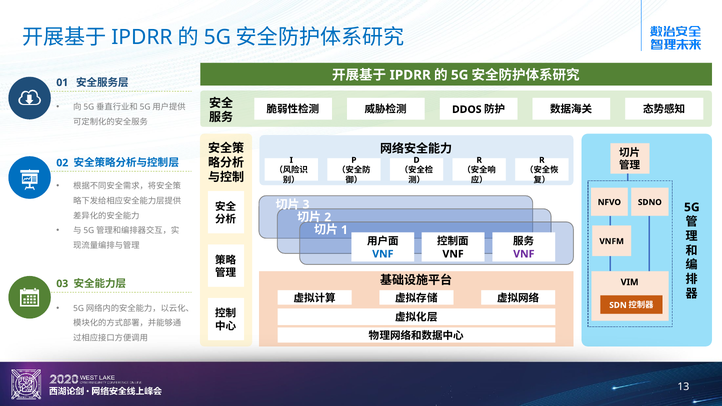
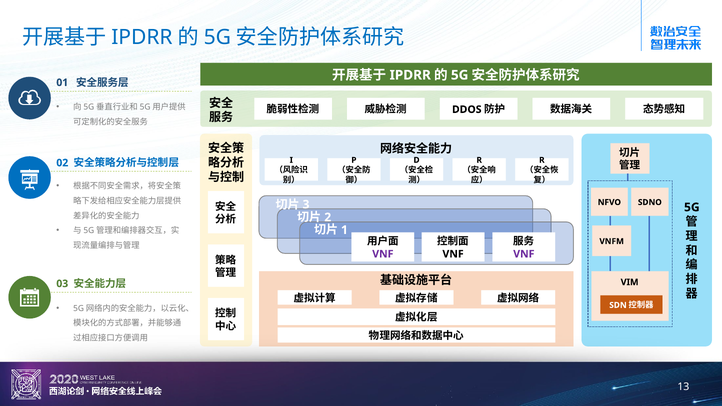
VNF at (383, 254) colour: blue -> purple
